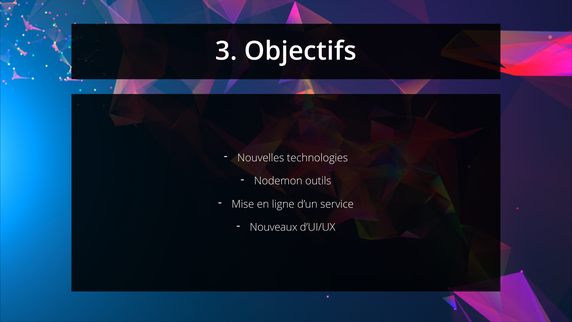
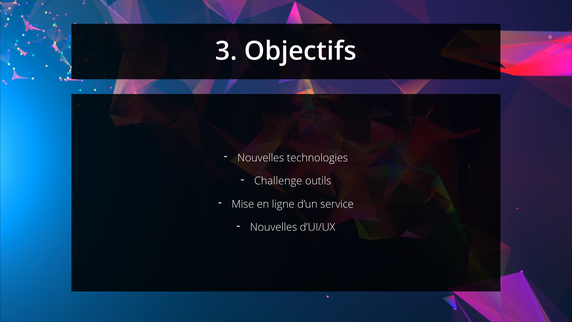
Nodemon: Nodemon -> Challenge
Nouveaux at (274, 227): Nouveaux -> Nouvelles
